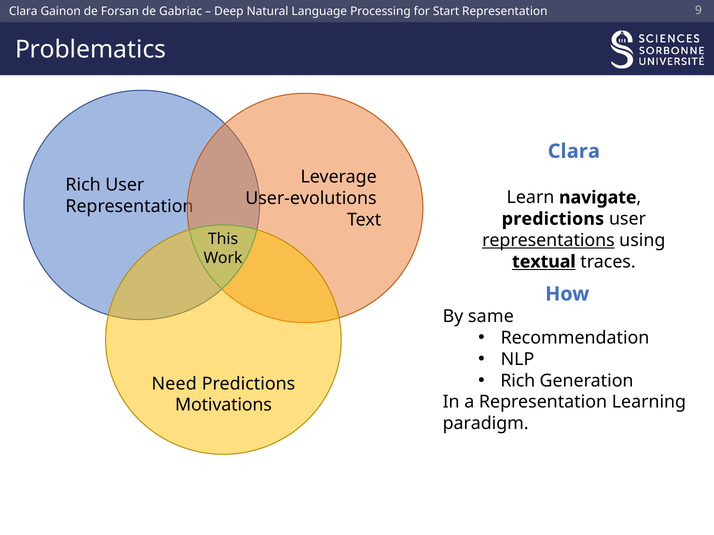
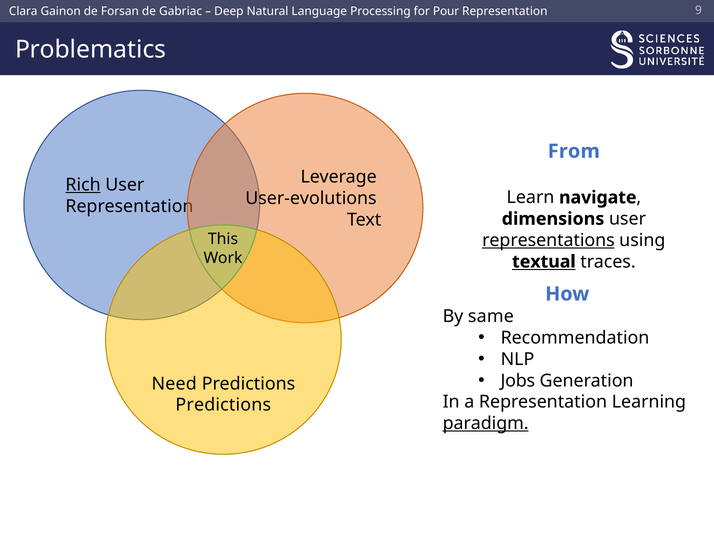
Start: Start -> Pour
Clara at (574, 151): Clara -> From
Rich at (83, 185) underline: none -> present
predictions at (553, 219): predictions -> dimensions
Rich at (518, 381): Rich -> Jobs
Motivations at (223, 405): Motivations -> Predictions
paradigm underline: none -> present
